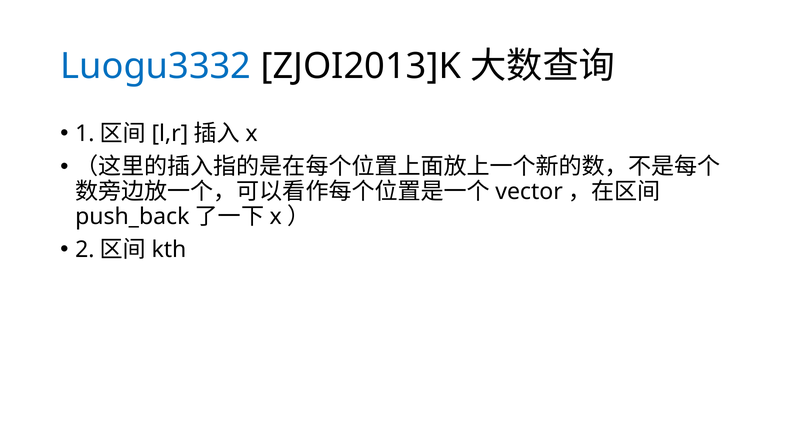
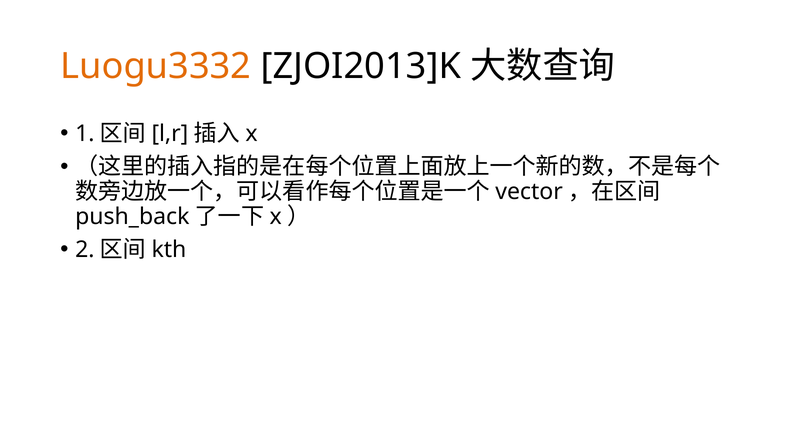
Luogu3332 colour: blue -> orange
